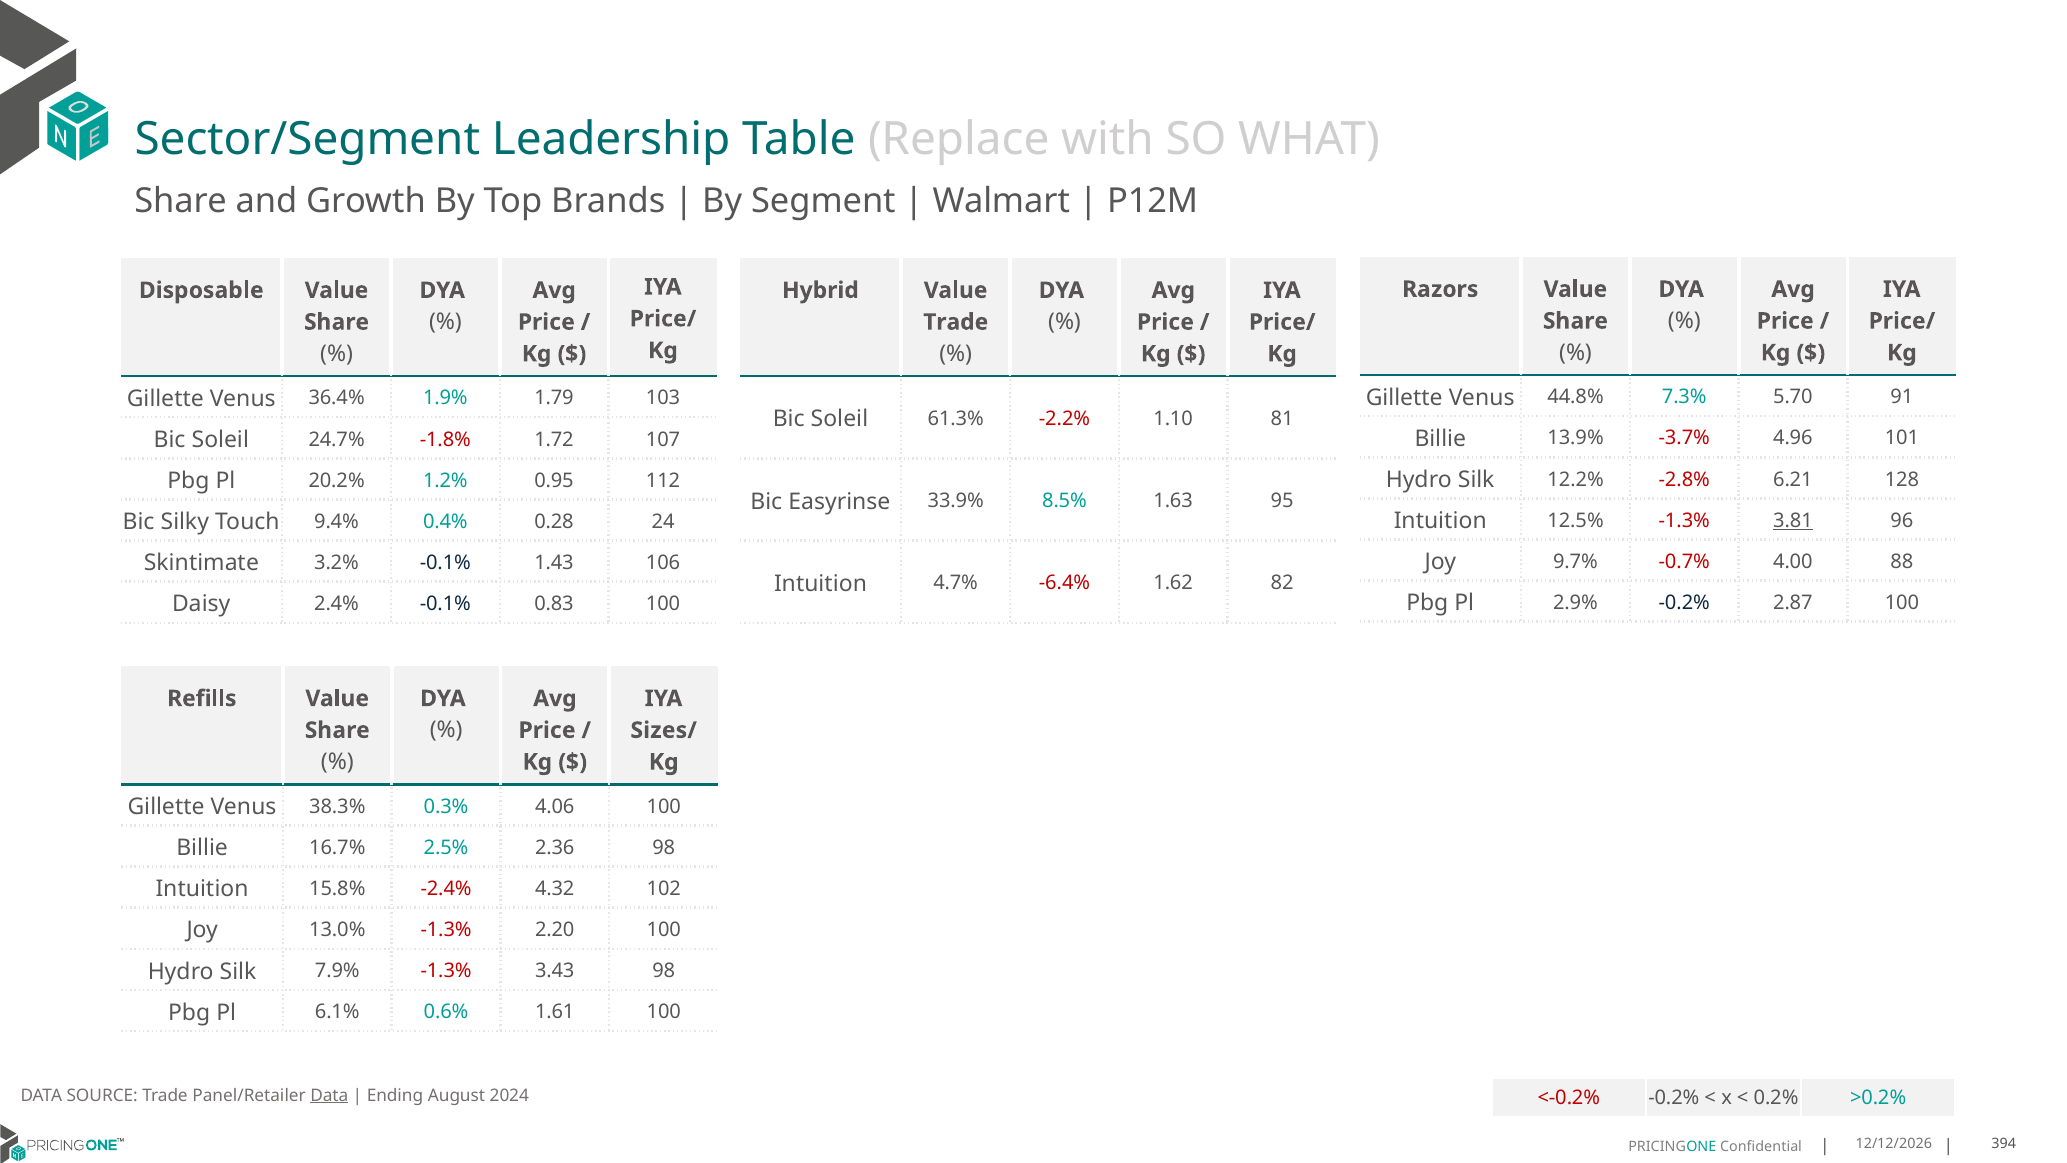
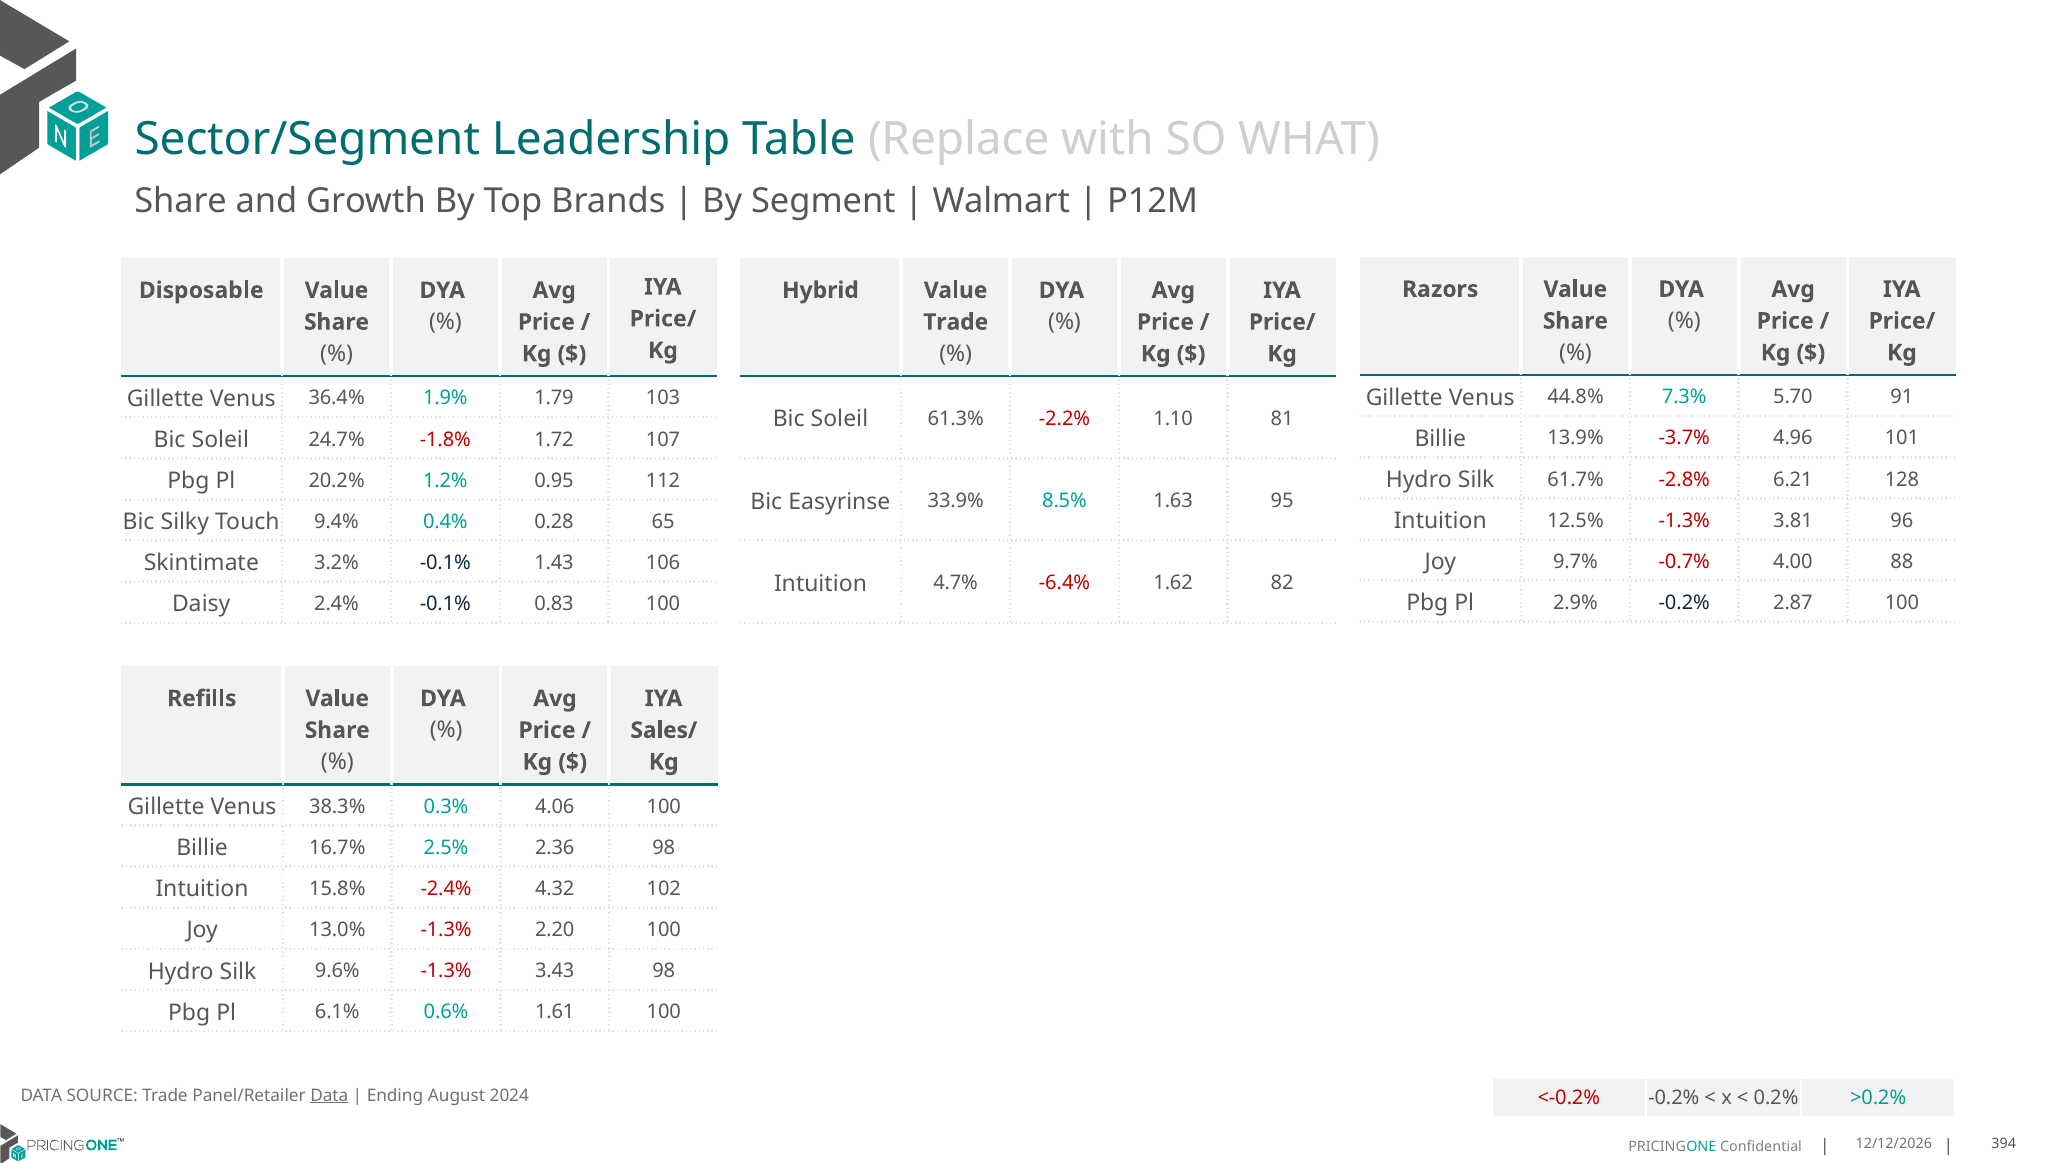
12.2%: 12.2% -> 61.7%
3.81 underline: present -> none
24: 24 -> 65
Sizes/: Sizes/ -> Sales/
7.9%: 7.9% -> 9.6%
